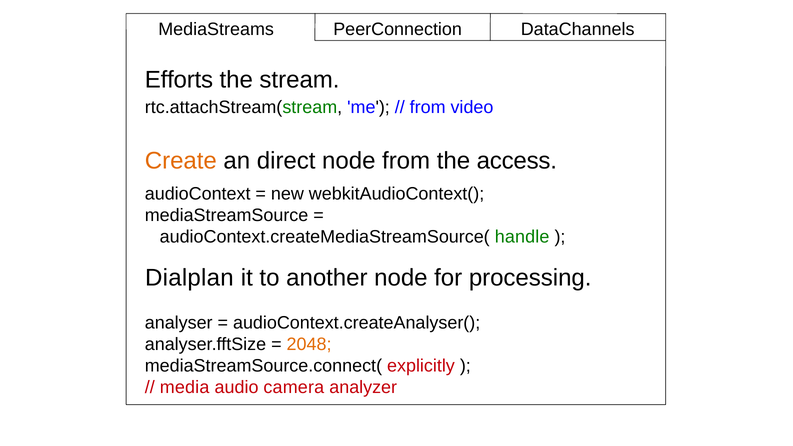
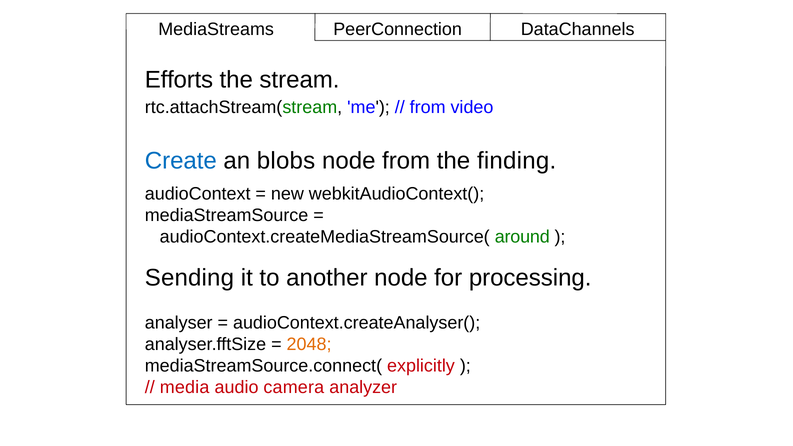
Create colour: orange -> blue
direct: direct -> blobs
access: access -> finding
handle: handle -> around
Dialplan: Dialplan -> Sending
